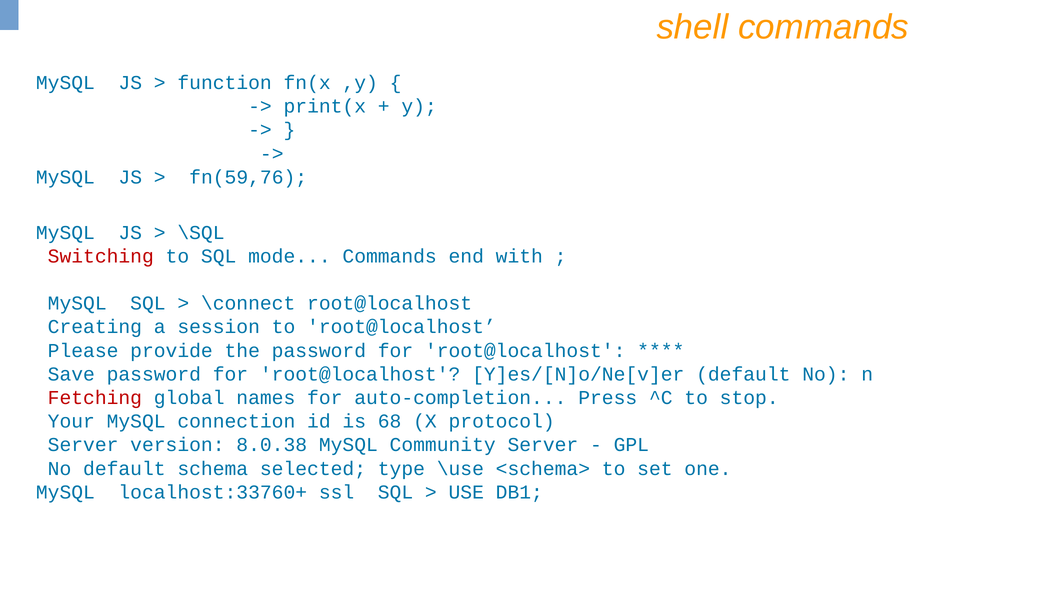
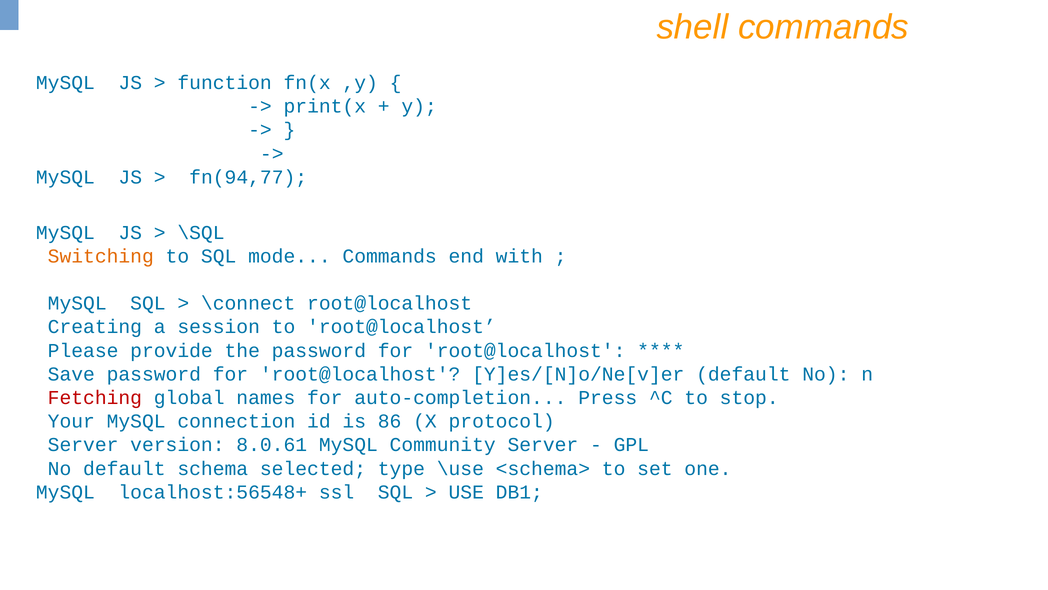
fn(59,76: fn(59,76 -> fn(94,77
Switching colour: red -> orange
68: 68 -> 86
8.0.38: 8.0.38 -> 8.0.61
localhost:33760+: localhost:33760+ -> localhost:56548+
